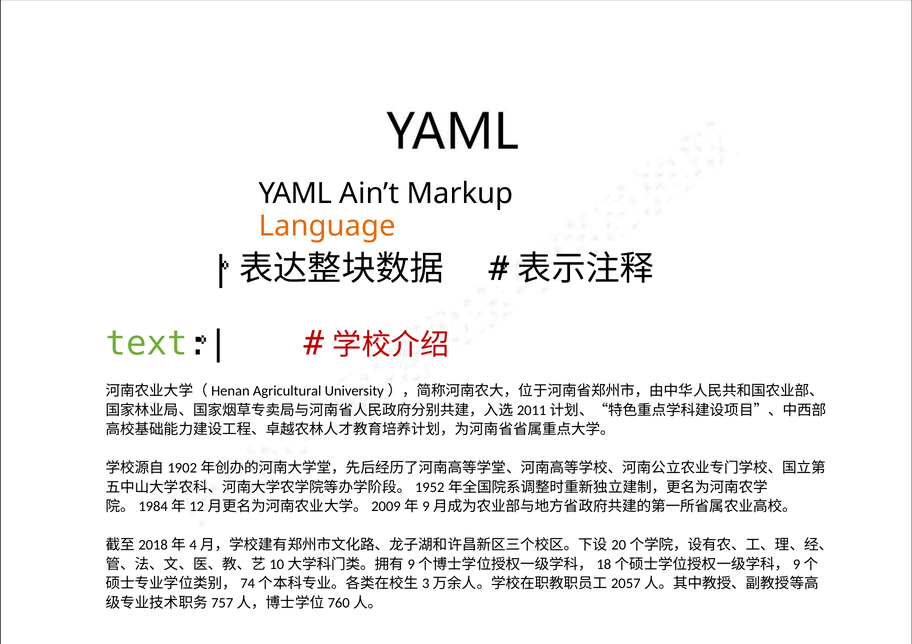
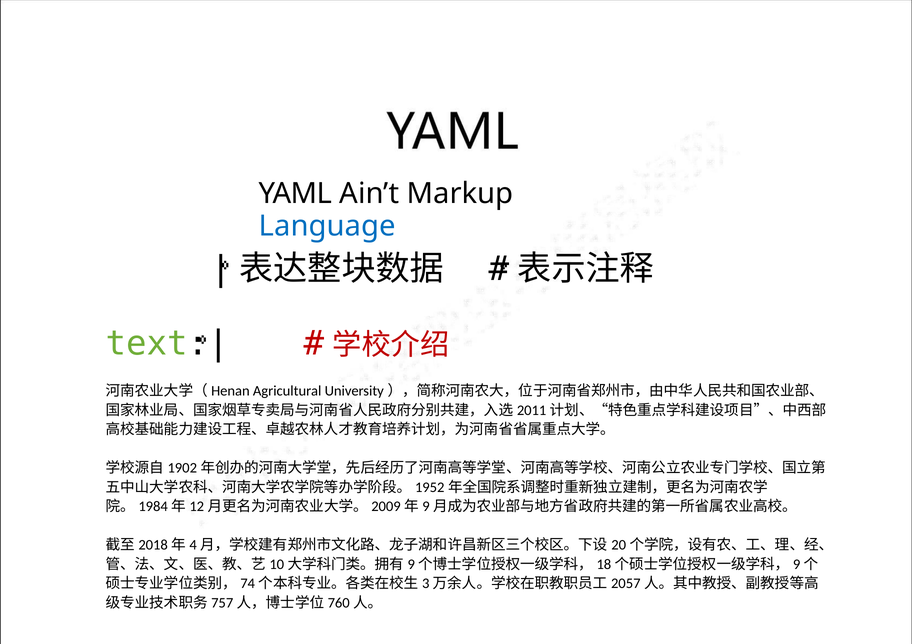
Language colour: orange -> blue
